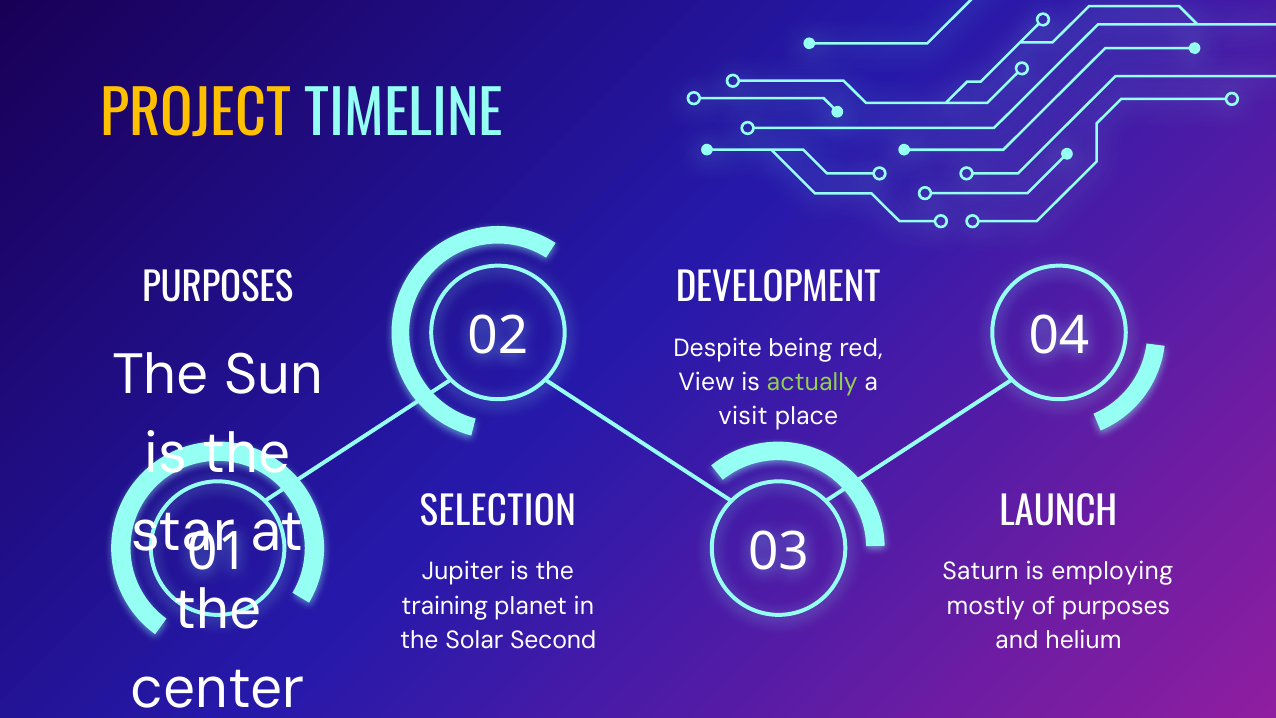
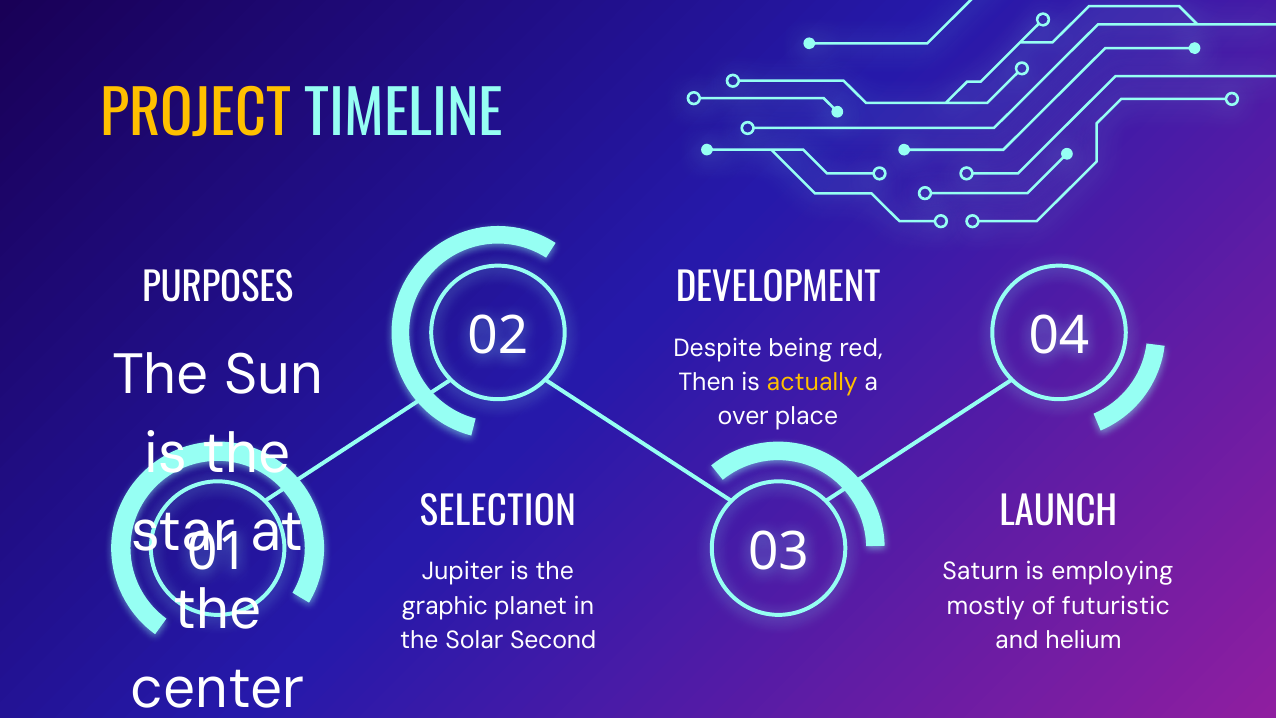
View: View -> Then
actually colour: light green -> yellow
visit: visit -> over
training: training -> graphic
of purposes: purposes -> futuristic
